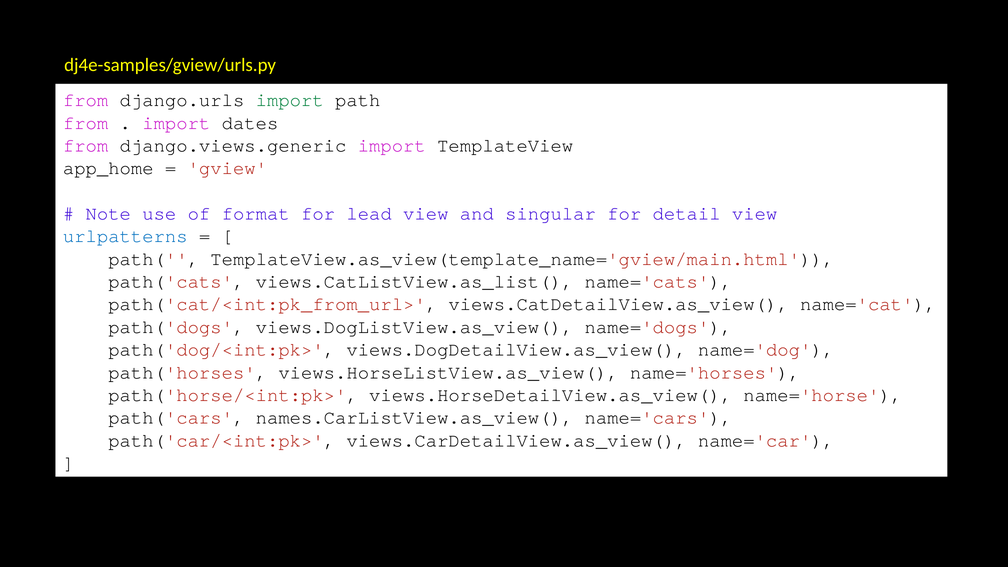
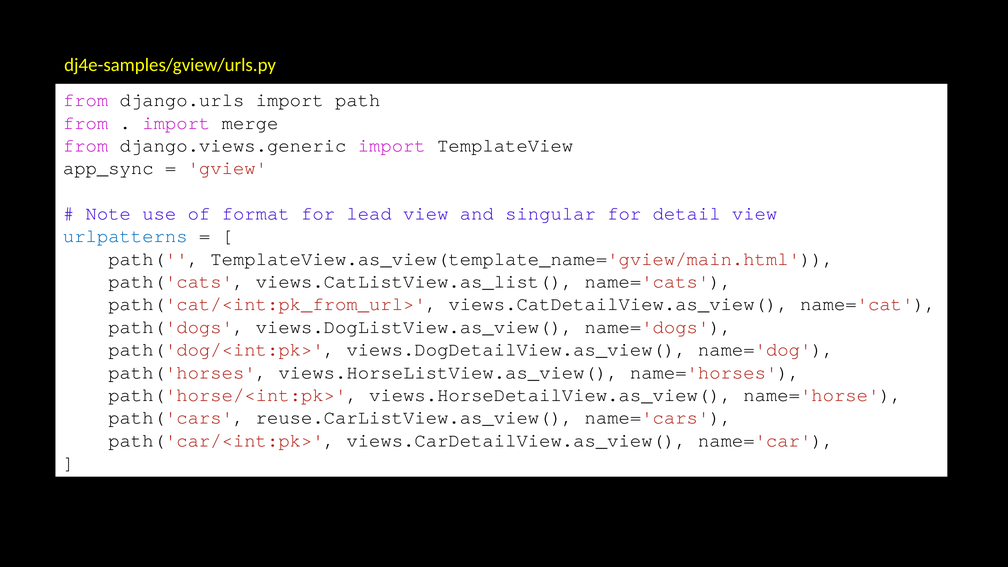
import at (290, 100) colour: green -> black
dates: dates -> merge
app_home: app_home -> app_sync
names.CarListView.as_view(: names.CarListView.as_view( -> reuse.CarListView.as_view(
